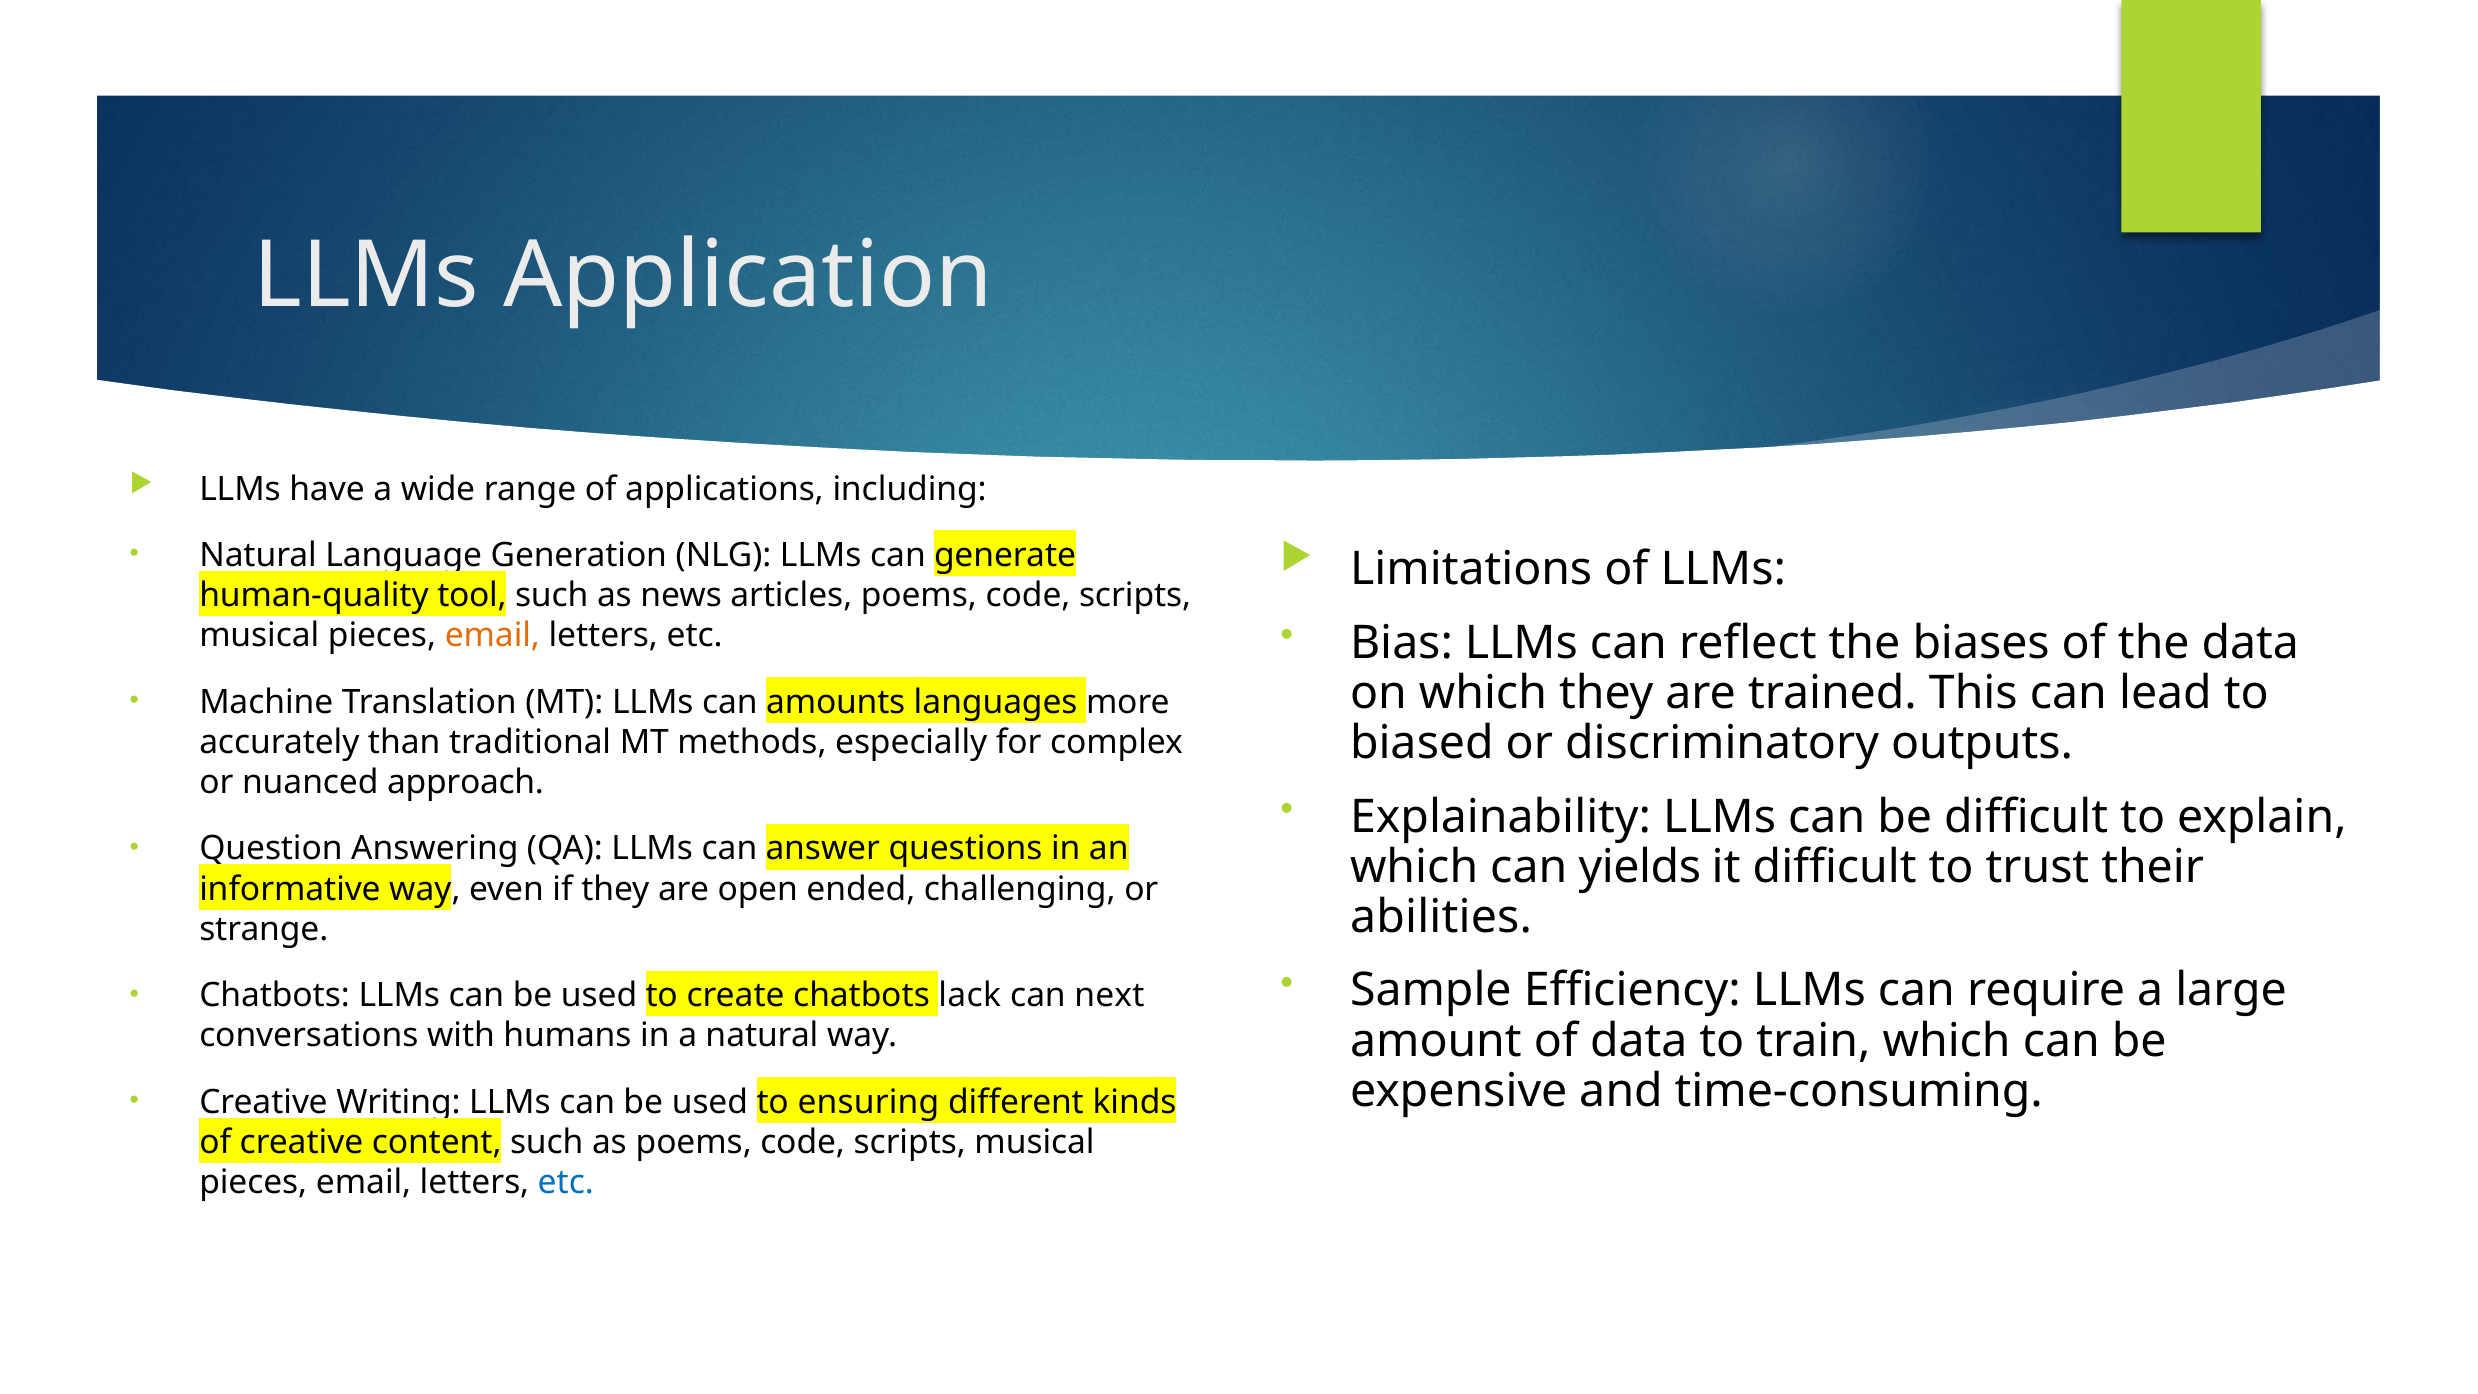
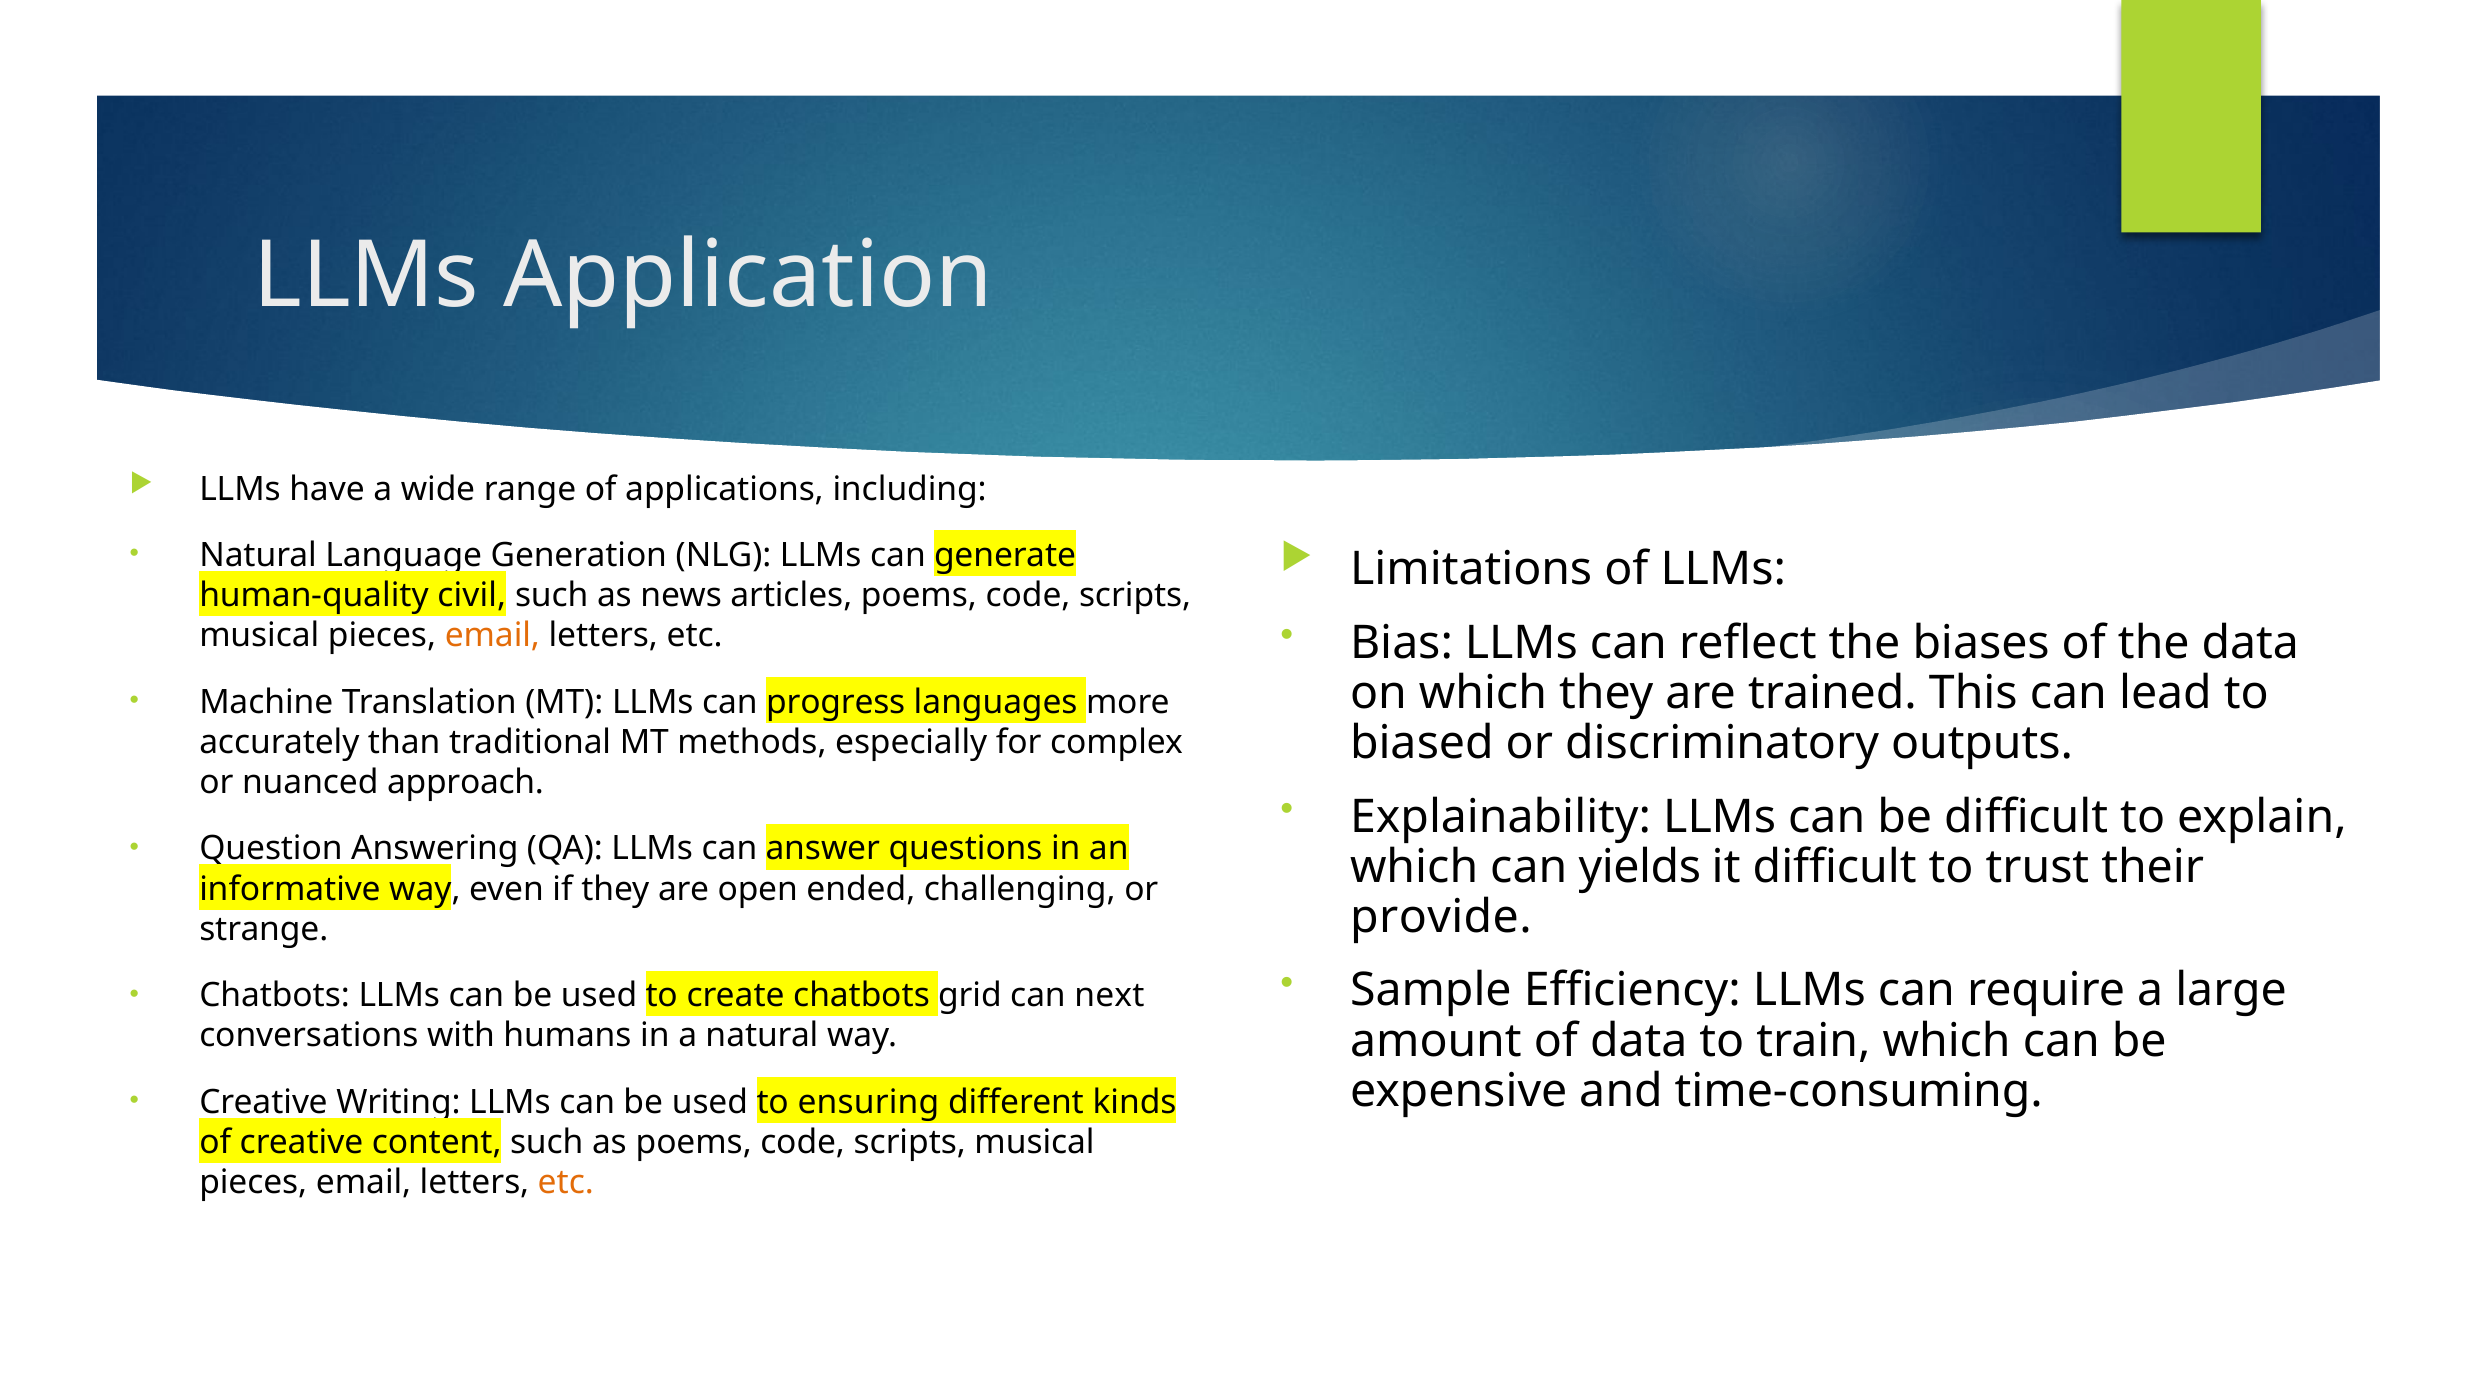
tool: tool -> civil
amounts: amounts -> progress
abilities: abilities -> provide
lack: lack -> grid
etc at (566, 1183) colour: blue -> orange
